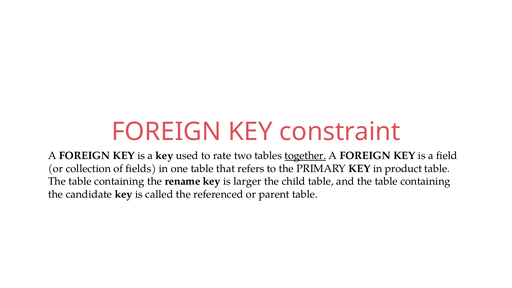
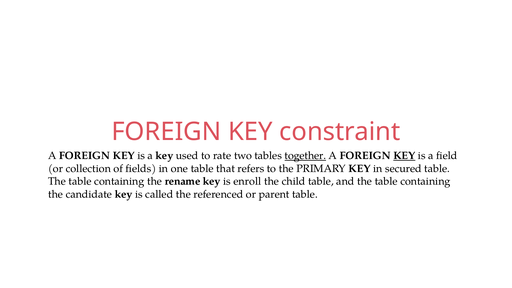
KEY at (404, 156) underline: none -> present
product: product -> secured
larger: larger -> enroll
